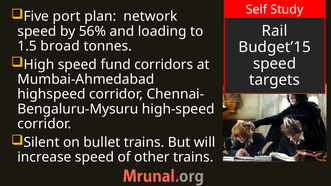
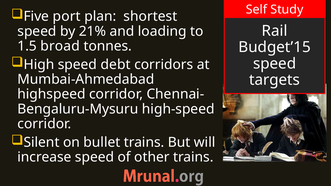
network: network -> shortest
56%: 56% -> 21%
fund: fund -> debt
